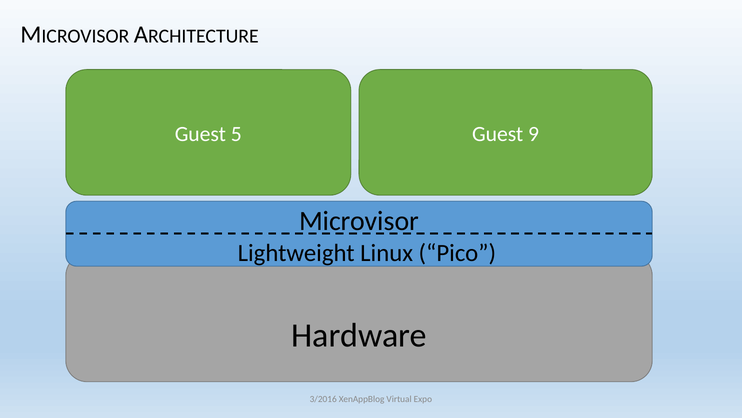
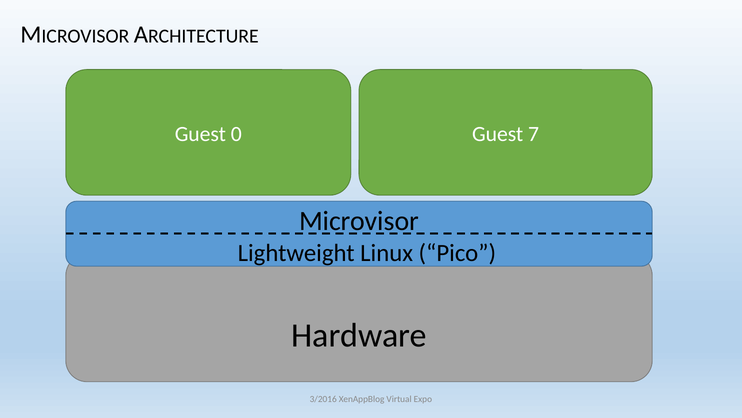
5: 5 -> 0
9: 9 -> 7
